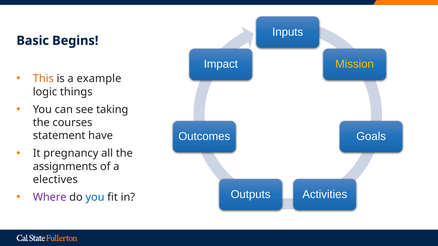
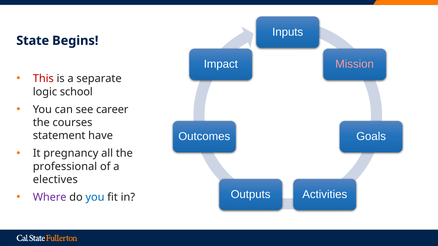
Basic: Basic -> State
Mission colour: yellow -> pink
This colour: orange -> red
example: example -> separate
things: things -> school
taking: taking -> career
assignments: assignments -> professional
